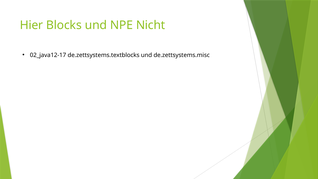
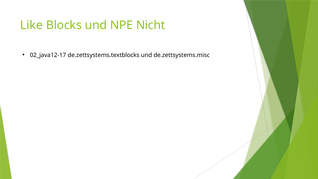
Hier: Hier -> Like
